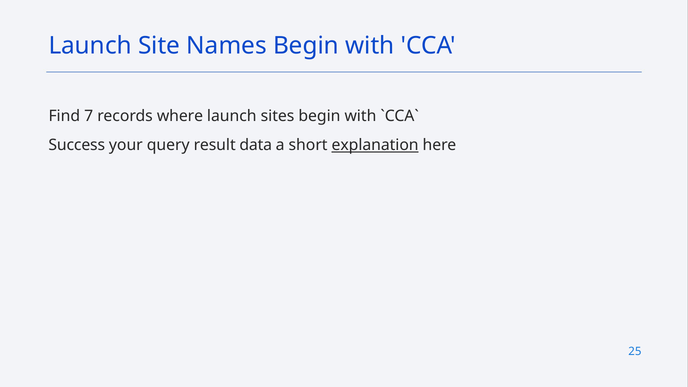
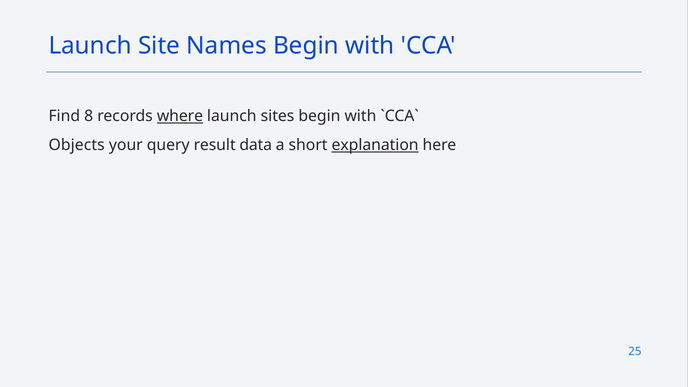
7: 7 -> 8
where underline: none -> present
Success: Success -> Objects
